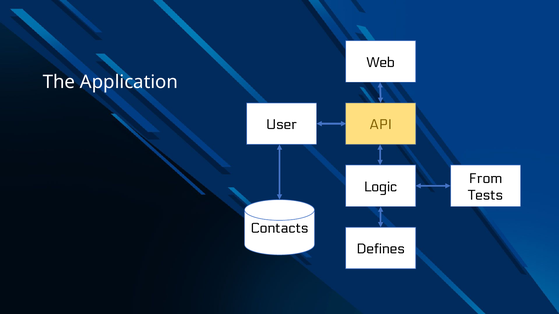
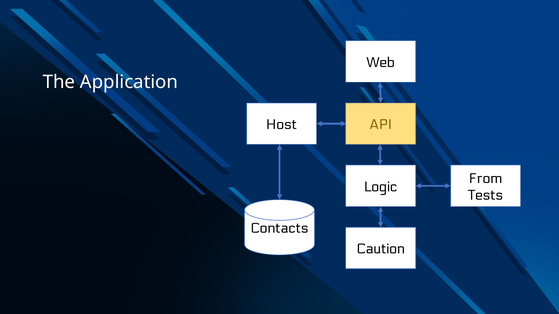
User: User -> Host
Defines: Defines -> Caution
